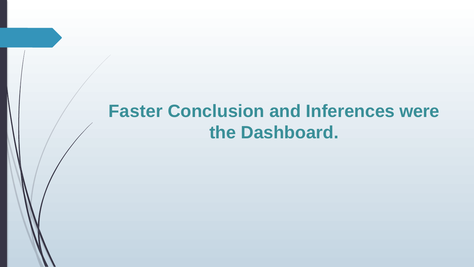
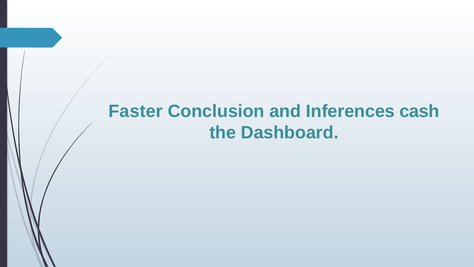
were: were -> cash
